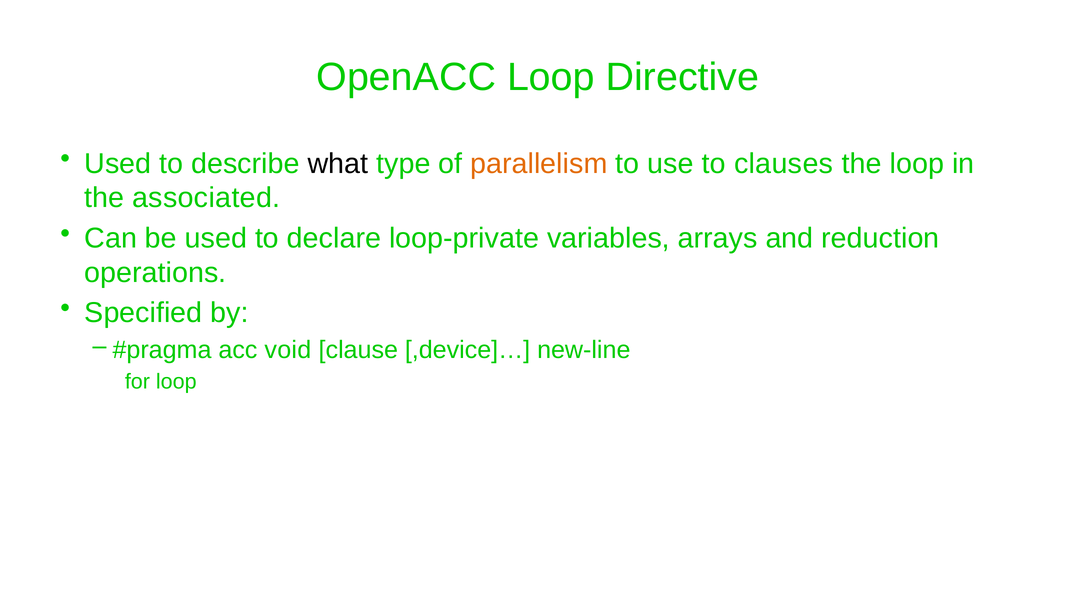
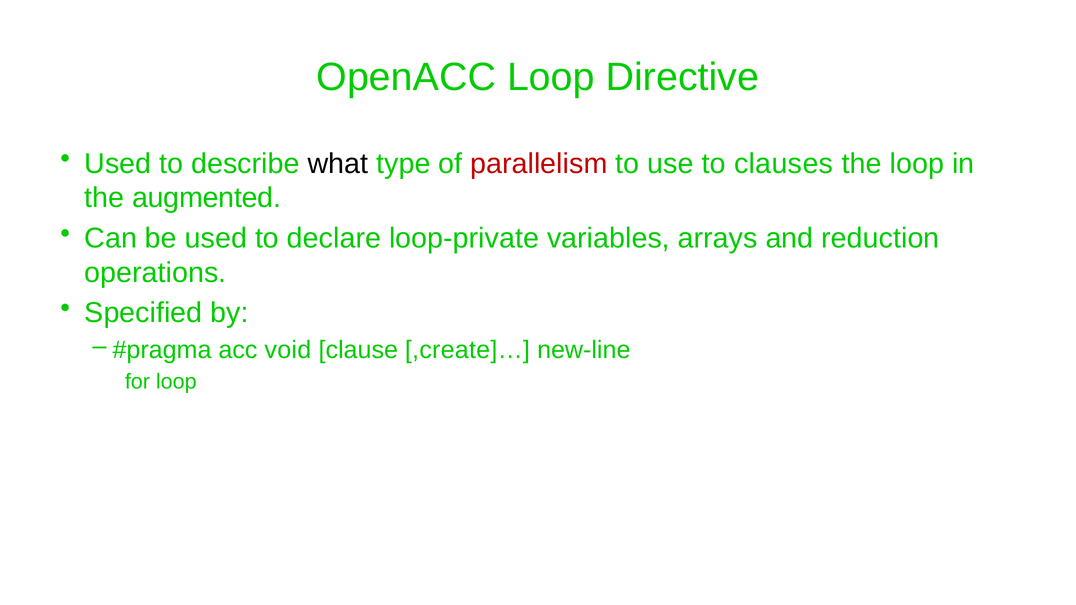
parallelism colour: orange -> red
associated: associated -> augmented
,device]…: ,device]… -> ,create]…
